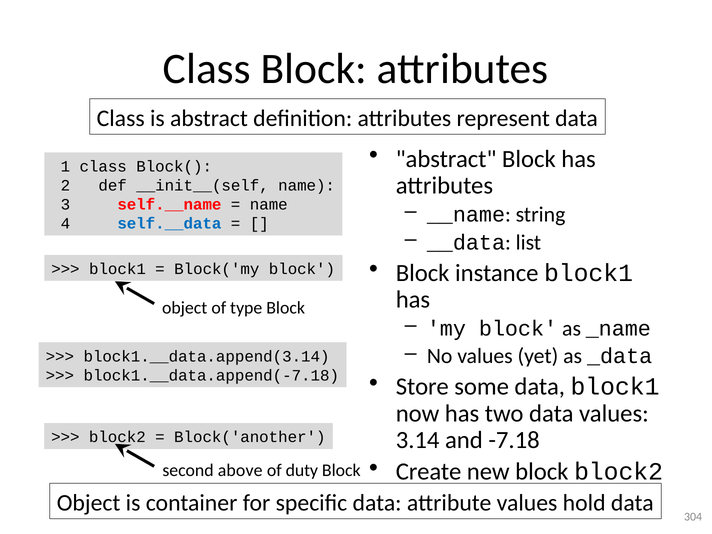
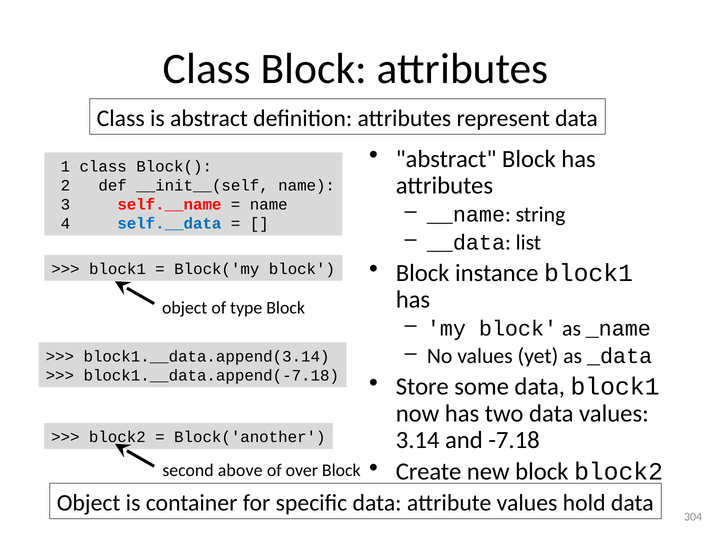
duty: duty -> over
